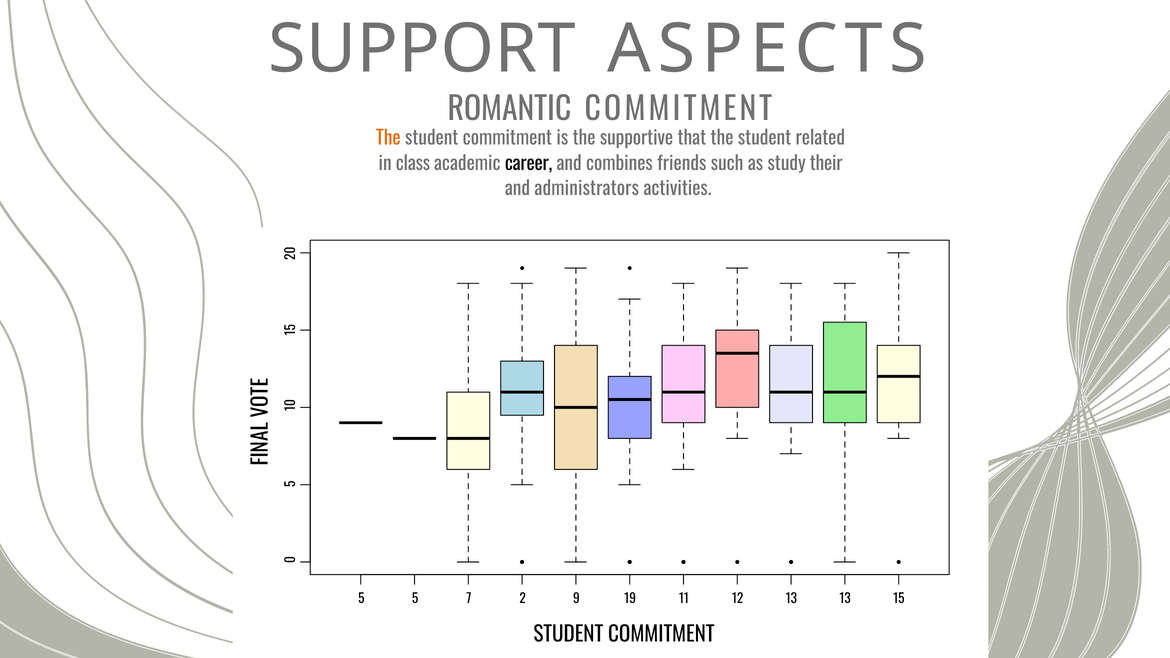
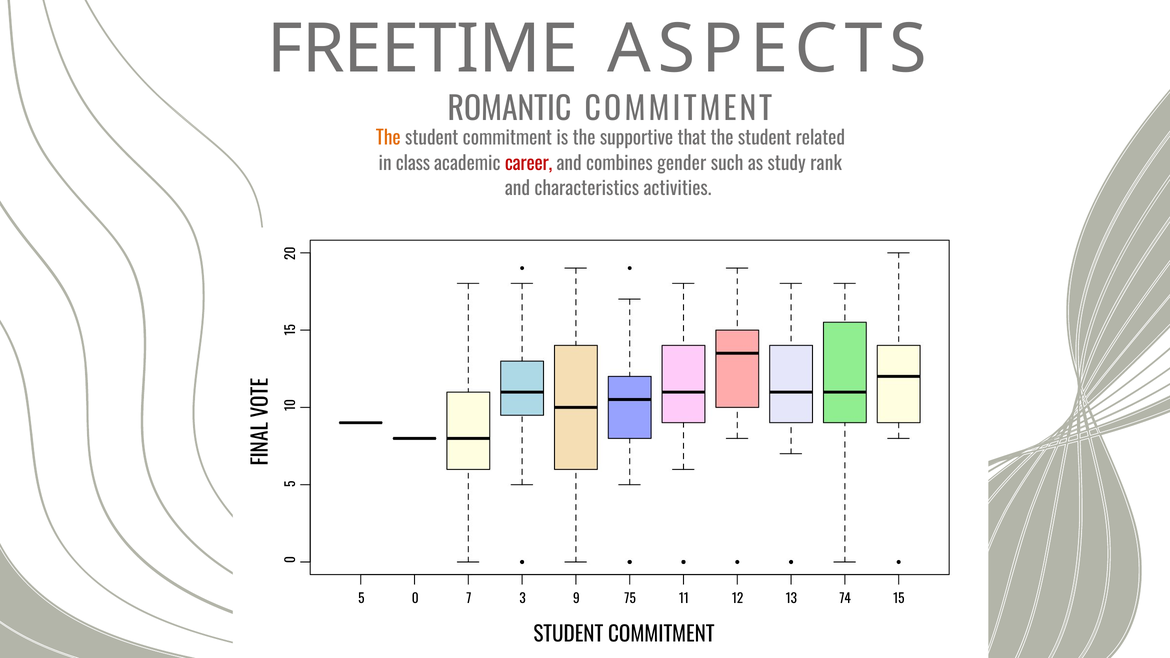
SUPPORT: SUPPORT -> FREETIME
career colour: black -> red
friends: friends -> gender
their: their -> rank
administrators: administrators -> characteristics
5 5: 5 -> 0
7 2: 2 -> 3
19: 19 -> 75
13 13: 13 -> 74
